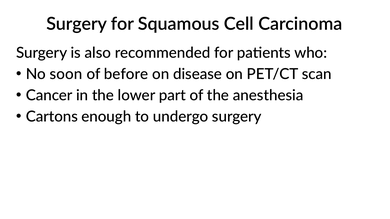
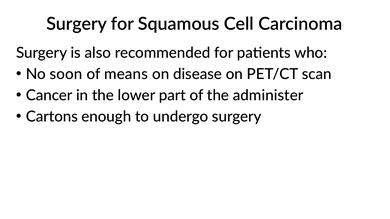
before: before -> means
anesthesia: anesthesia -> administer
